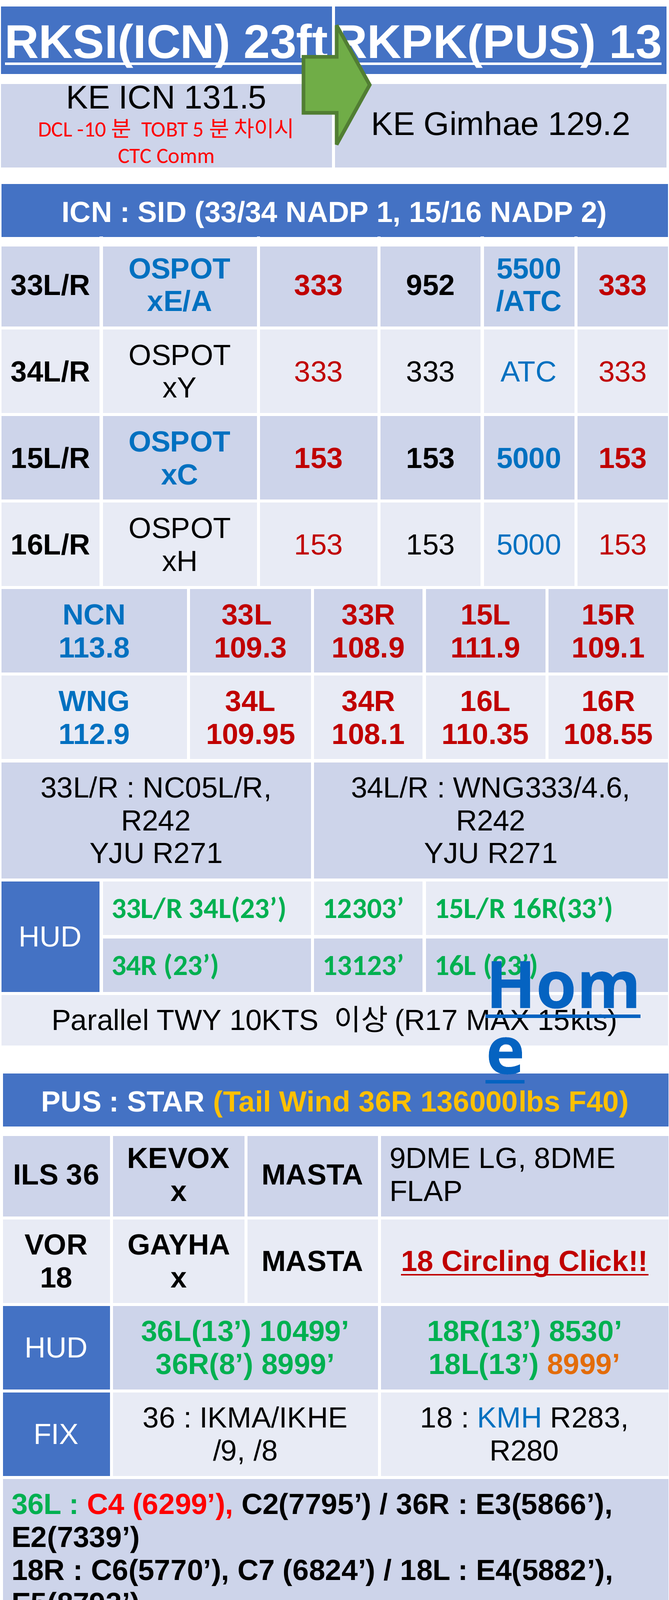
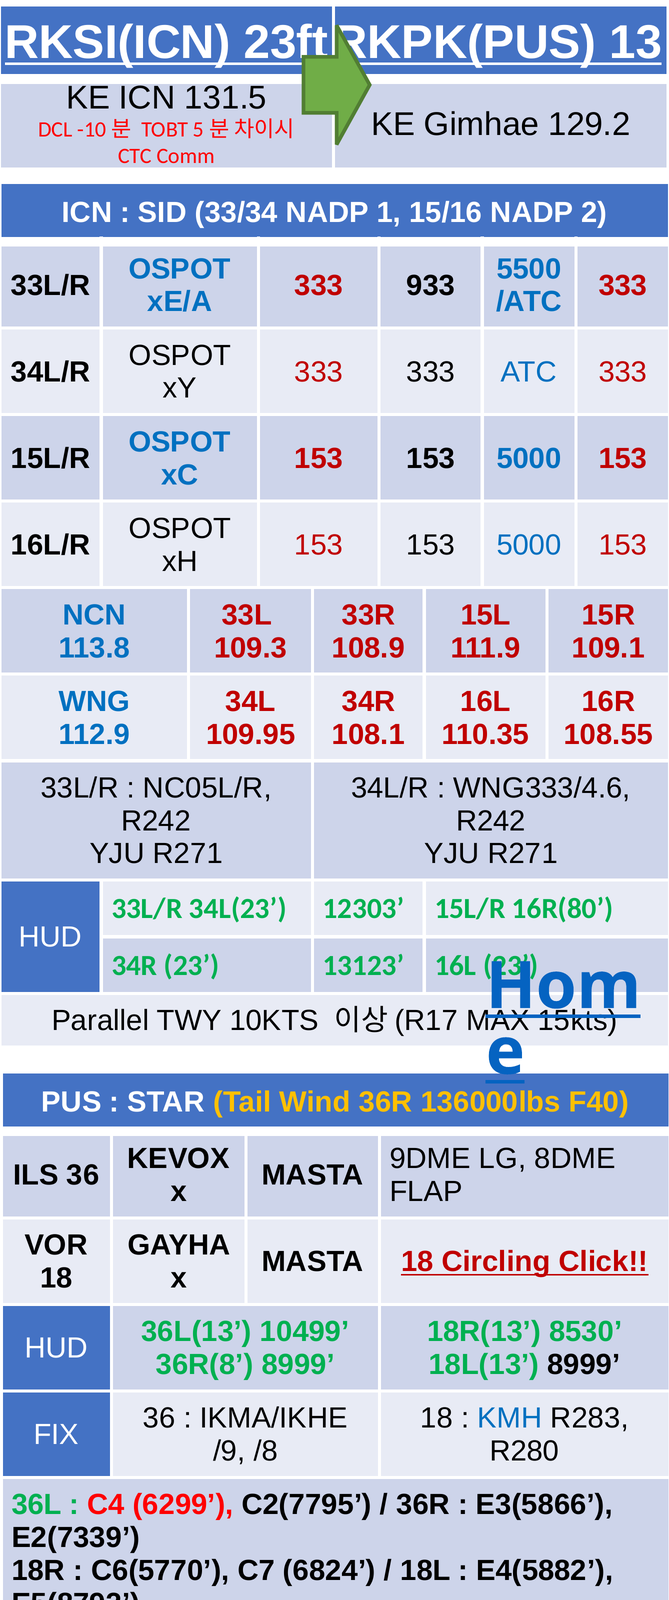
952: 952 -> 933
16R(33: 16R(33 -> 16R(80
8999 at (584, 1365) colour: orange -> black
